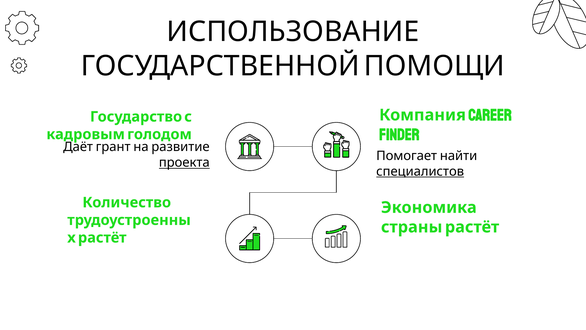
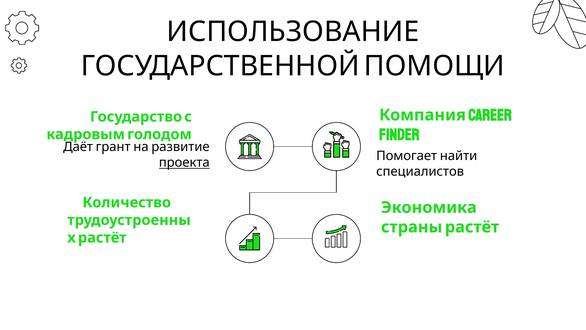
специалистов underline: present -> none
